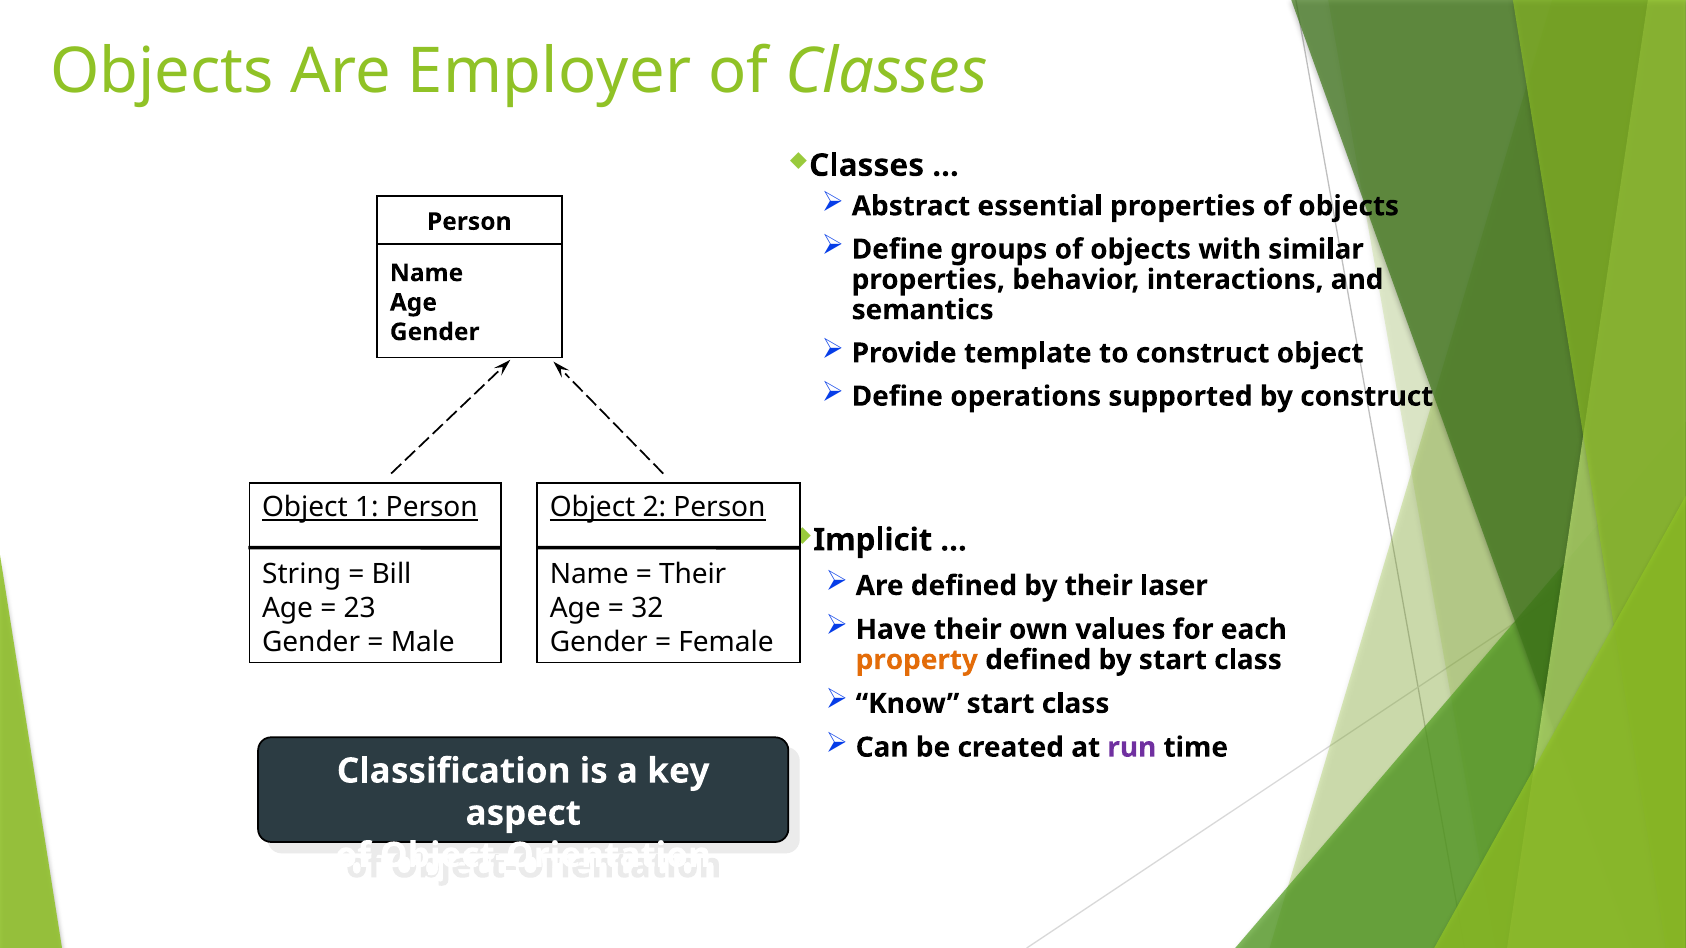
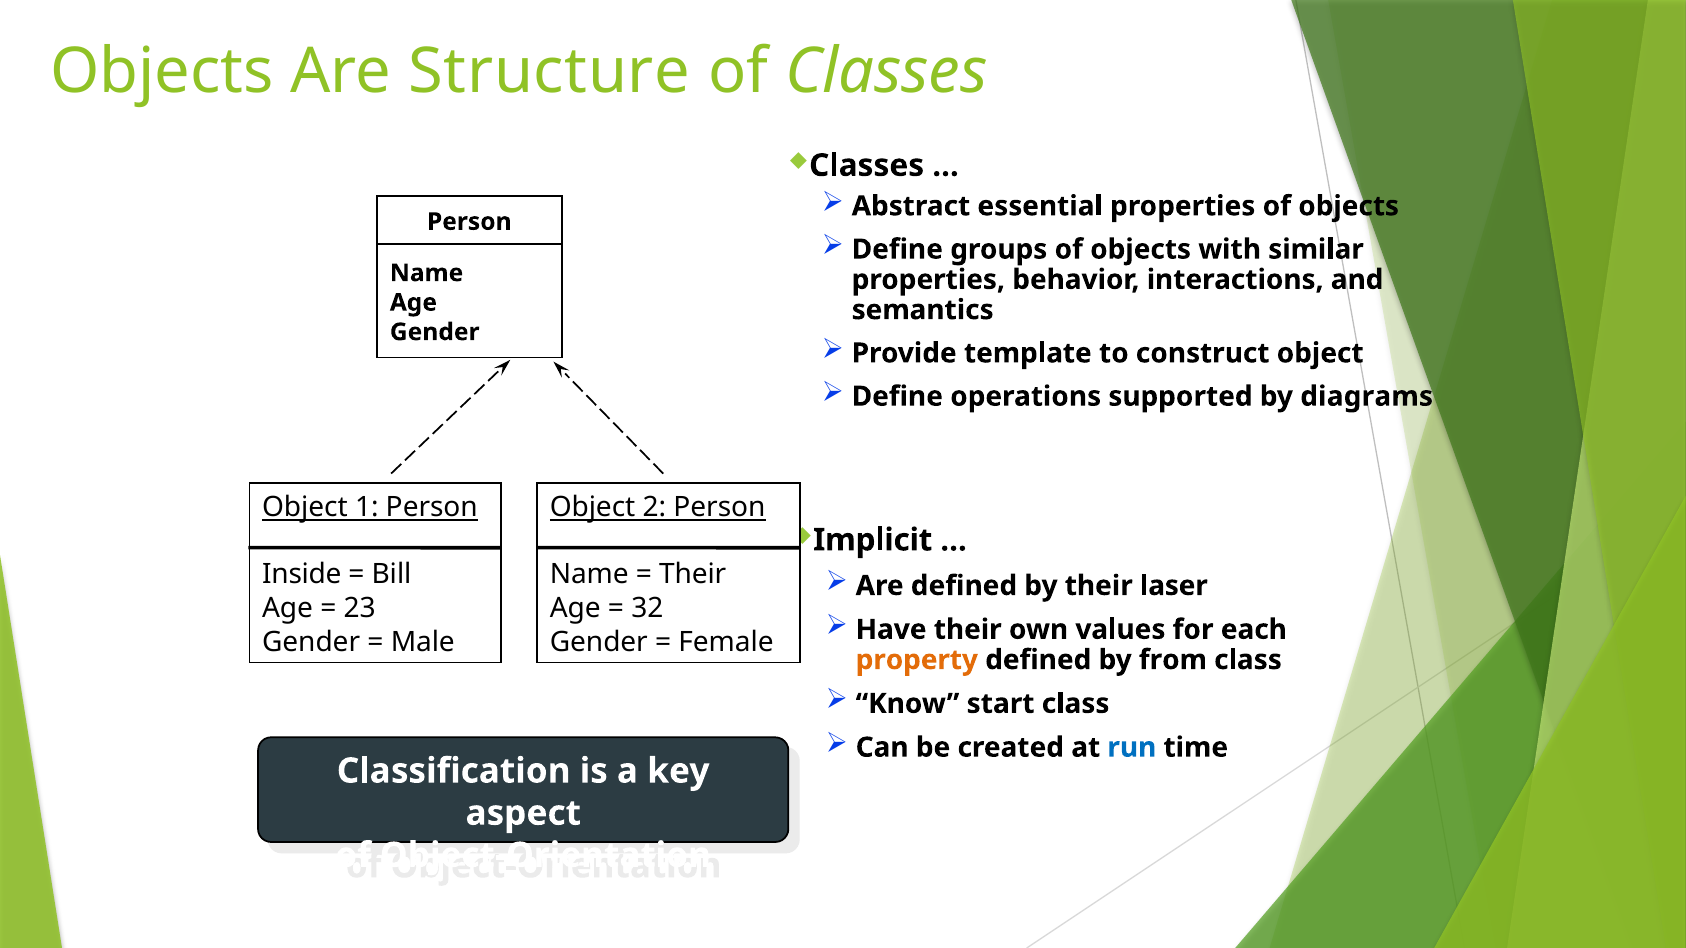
Employer: Employer -> Structure
by construct: construct -> diagrams
String: String -> Inside
by start: start -> from
run colour: purple -> blue
